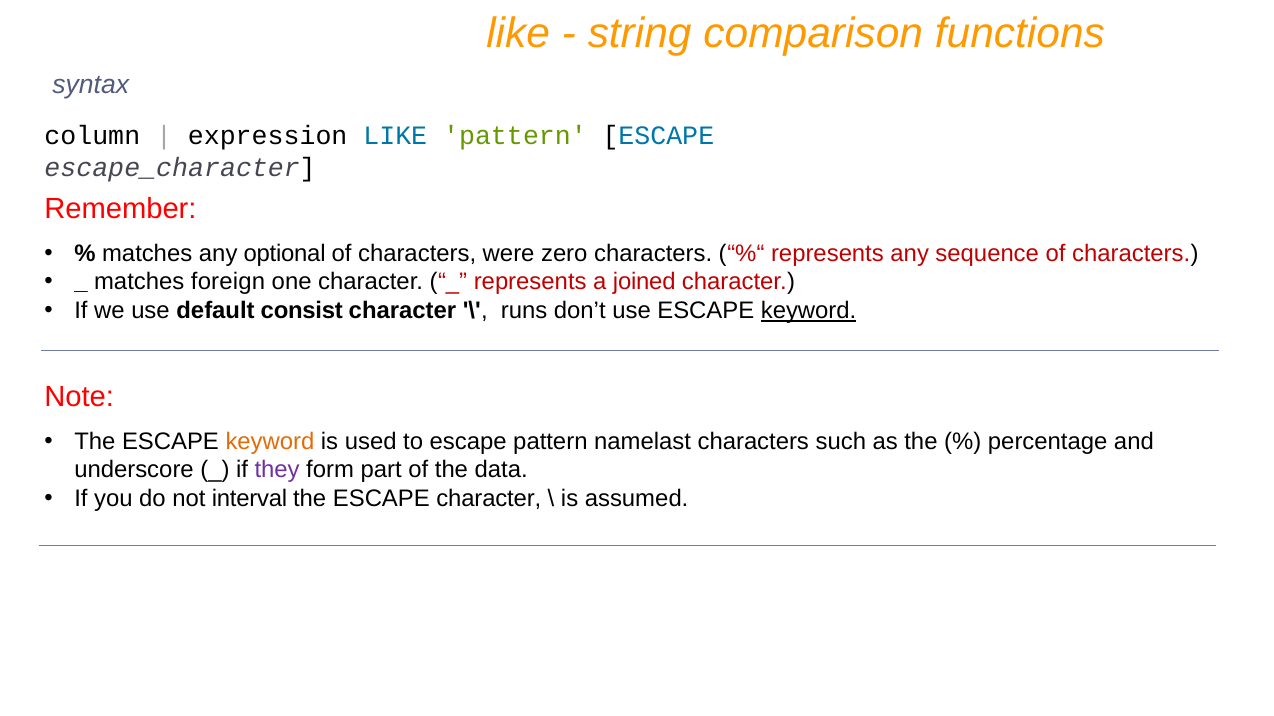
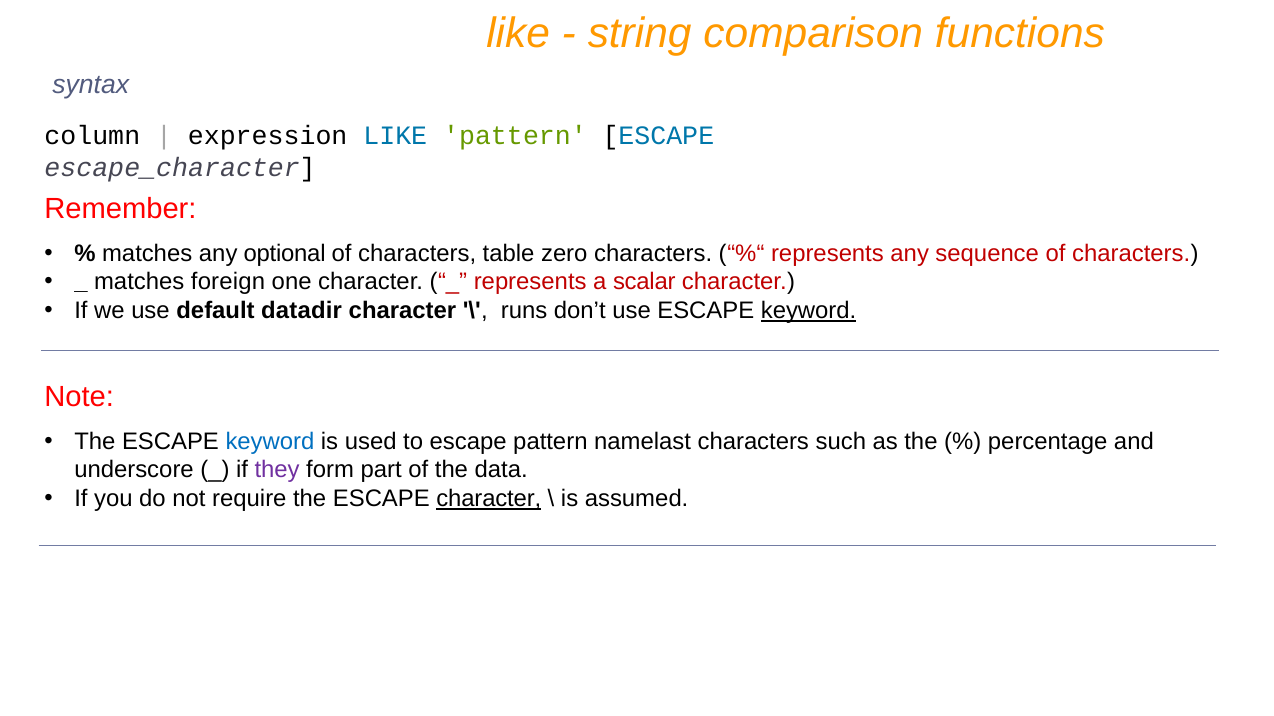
were: were -> table
joined: joined -> scalar
consist: consist -> datadir
keyword at (270, 442) colour: orange -> blue
interval: interval -> require
character at (489, 499) underline: none -> present
